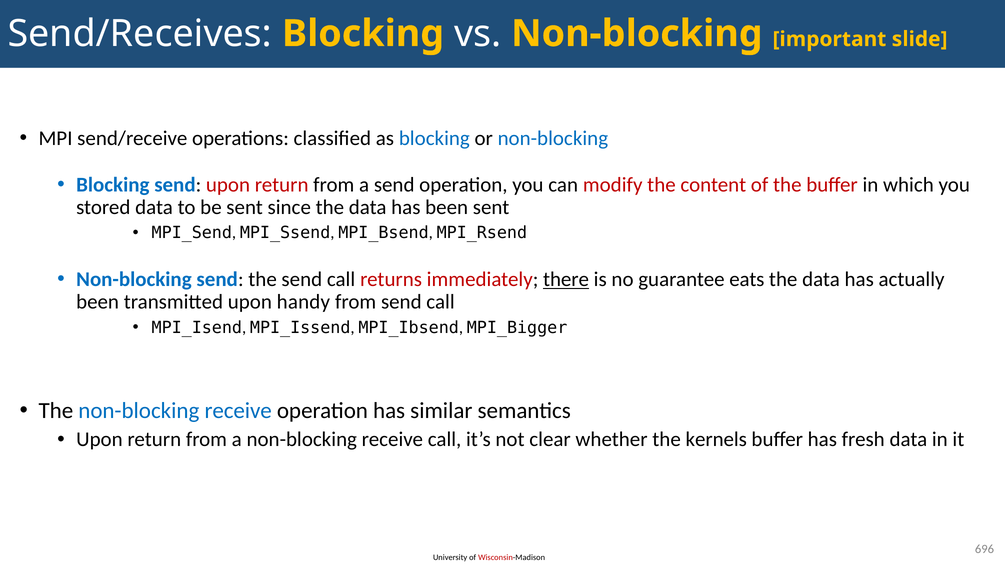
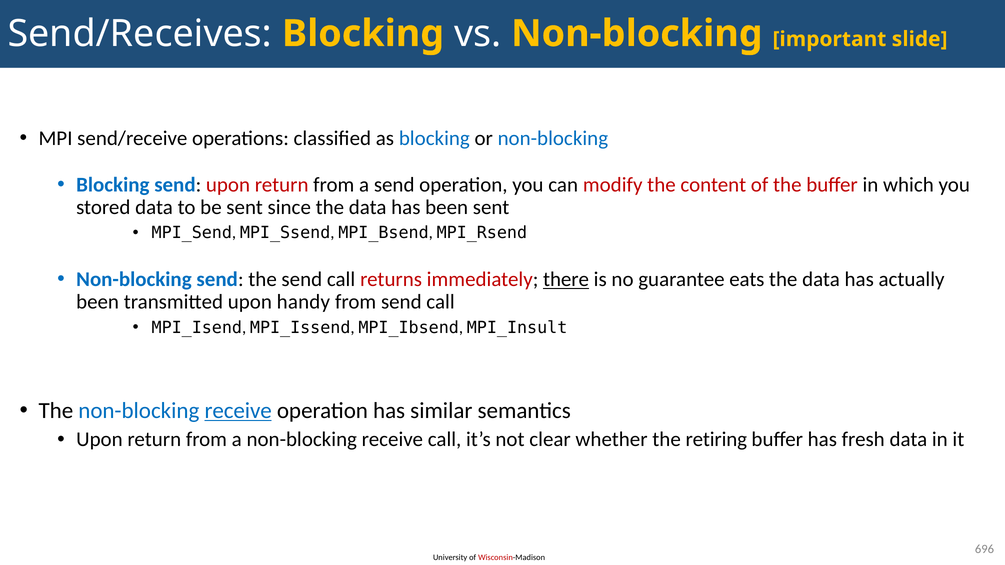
MPI_Bigger: MPI_Bigger -> MPI_Insult
receive at (238, 411) underline: none -> present
kernels: kernels -> retiring
